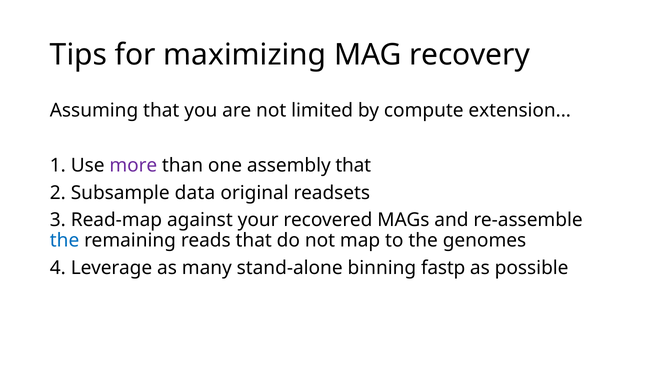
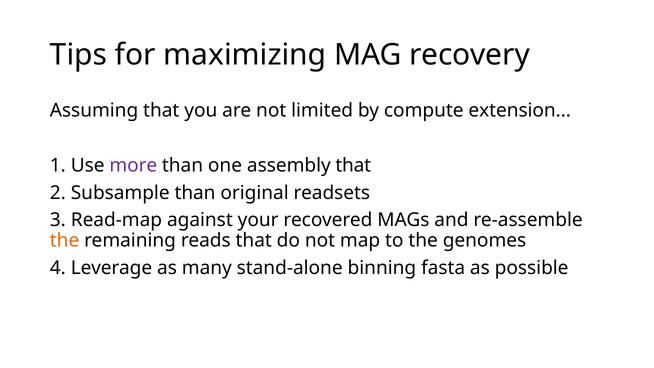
Subsample data: data -> than
the at (65, 241) colour: blue -> orange
fastp: fastp -> fasta
